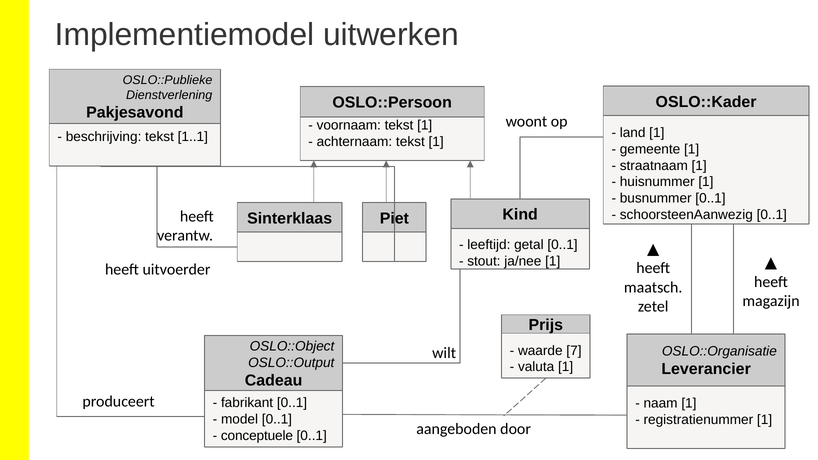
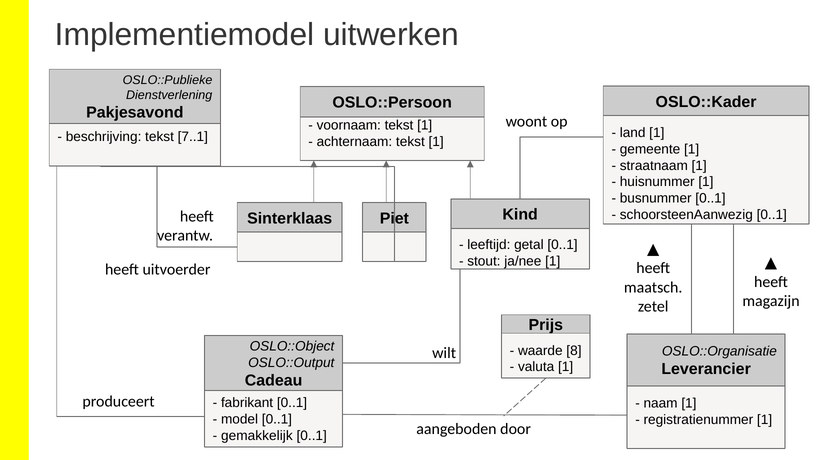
1..1: 1..1 -> 7..1
7: 7 -> 8
conceptuele: conceptuele -> gemakkelijk
